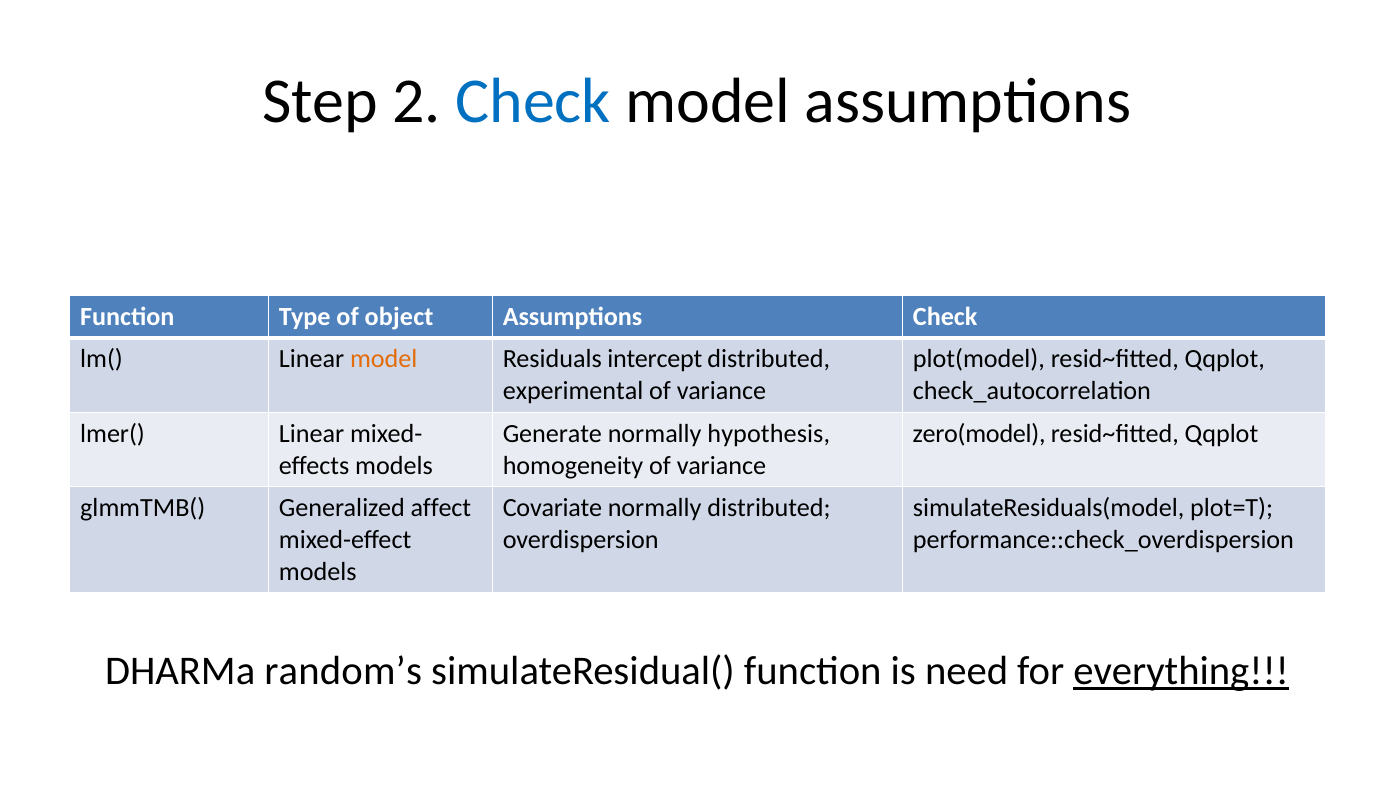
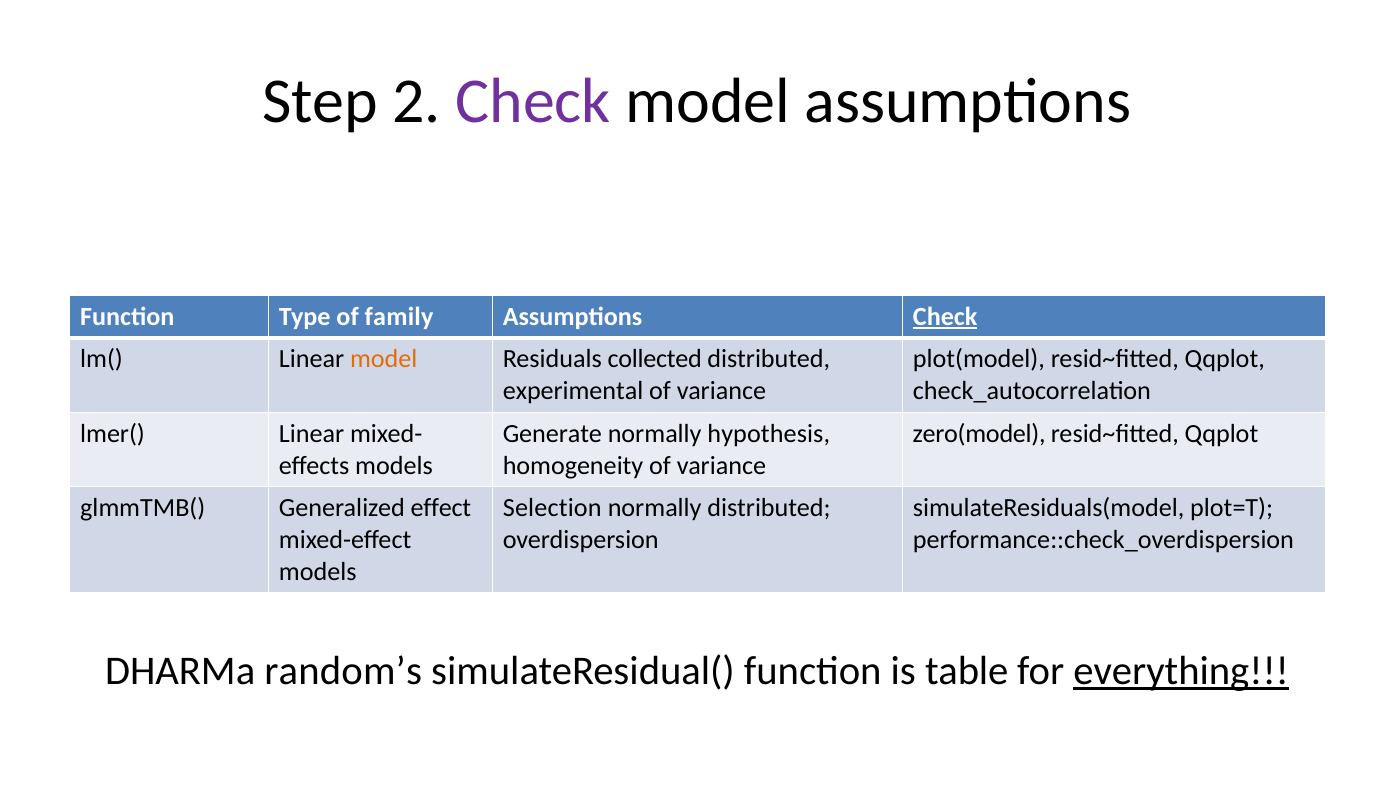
Check at (533, 101) colour: blue -> purple
object: object -> family
Check at (945, 317) underline: none -> present
intercept: intercept -> collected
affect: affect -> effect
Covariate: Covariate -> Selection
need: need -> table
